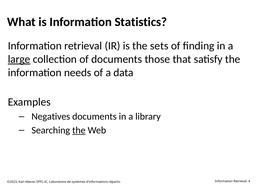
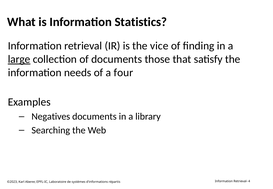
sets: sets -> vice
data: data -> four
the at (79, 130) underline: present -> none
